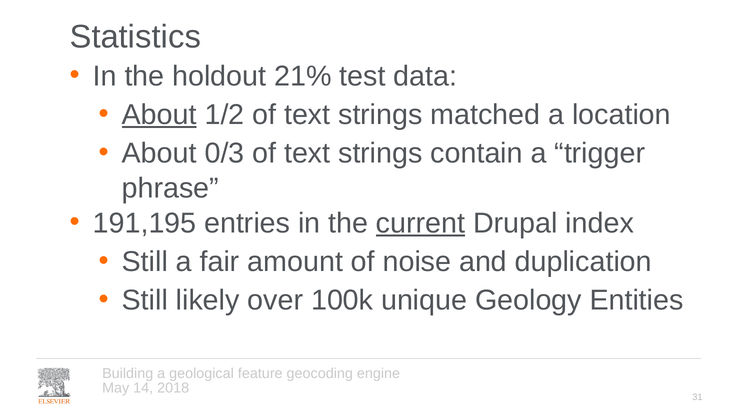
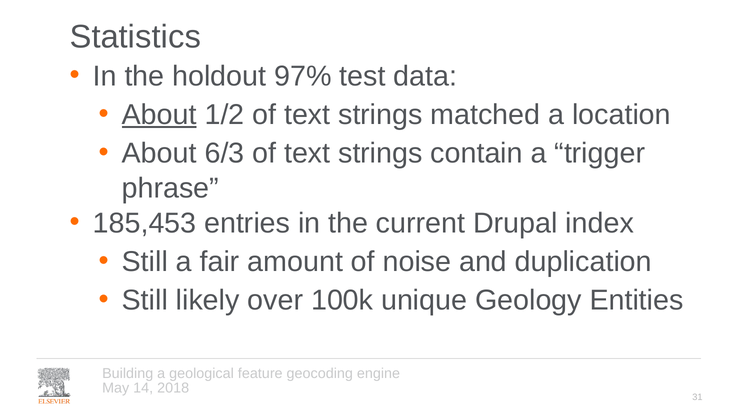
21%: 21% -> 97%
0/3: 0/3 -> 6/3
191,195: 191,195 -> 185,453
current underline: present -> none
